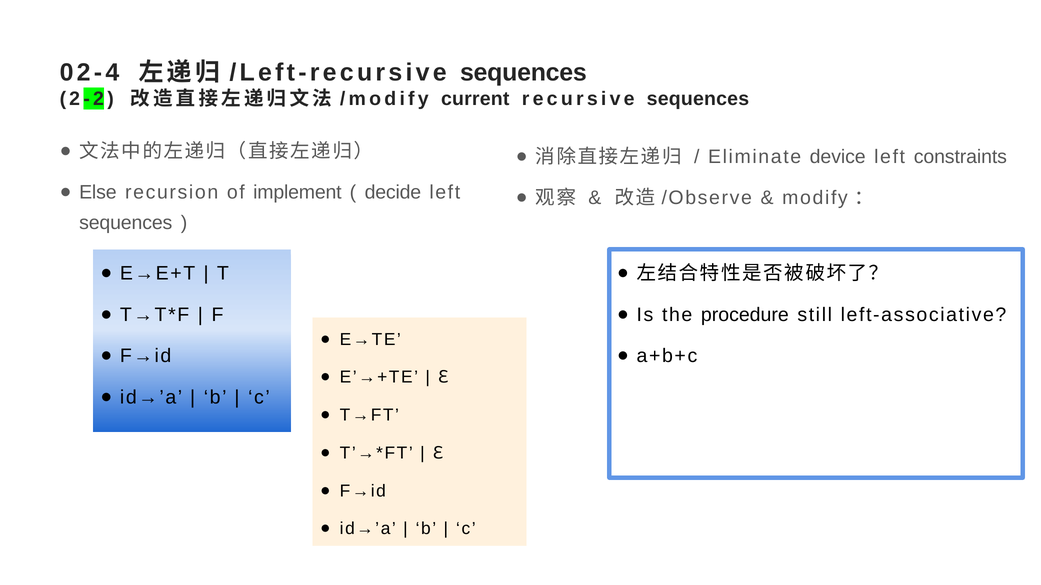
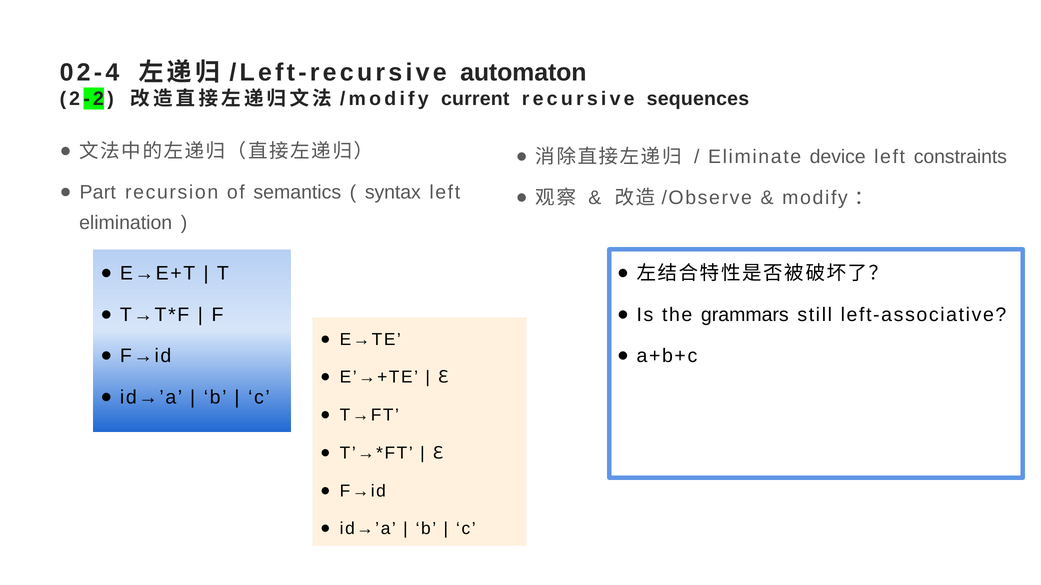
sequences at (523, 73): sequences -> automaton
Else: Else -> Part
implement: implement -> semantics
decide: decide -> syntax
sequences at (126, 223): sequences -> elimination
procedure: procedure -> grammars
